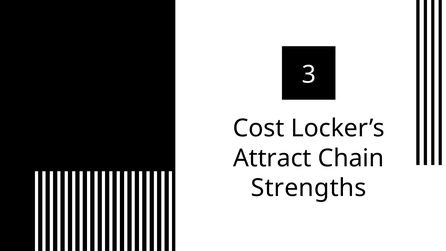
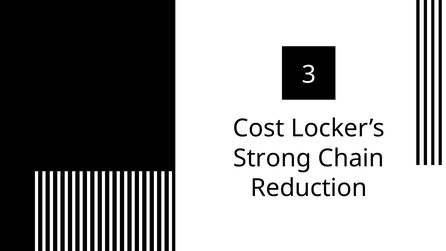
Attract: Attract -> Strong
Strengths: Strengths -> Reduction
